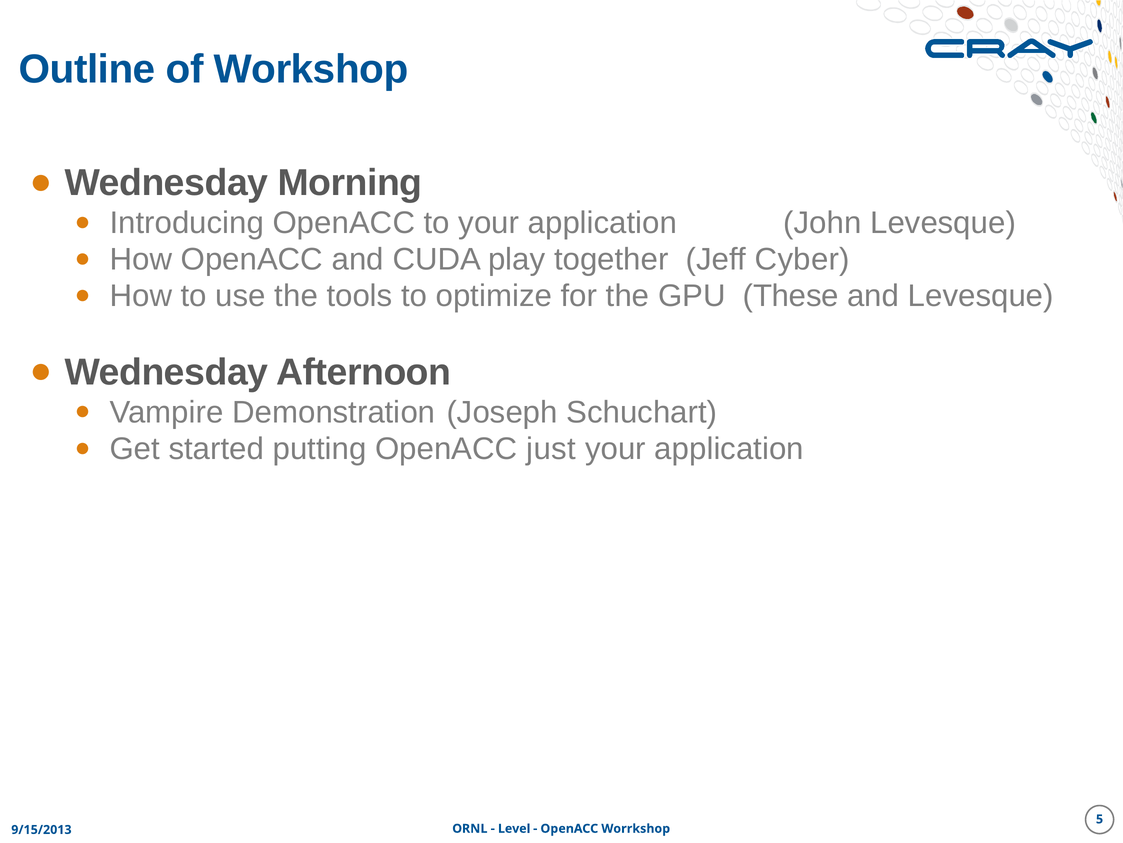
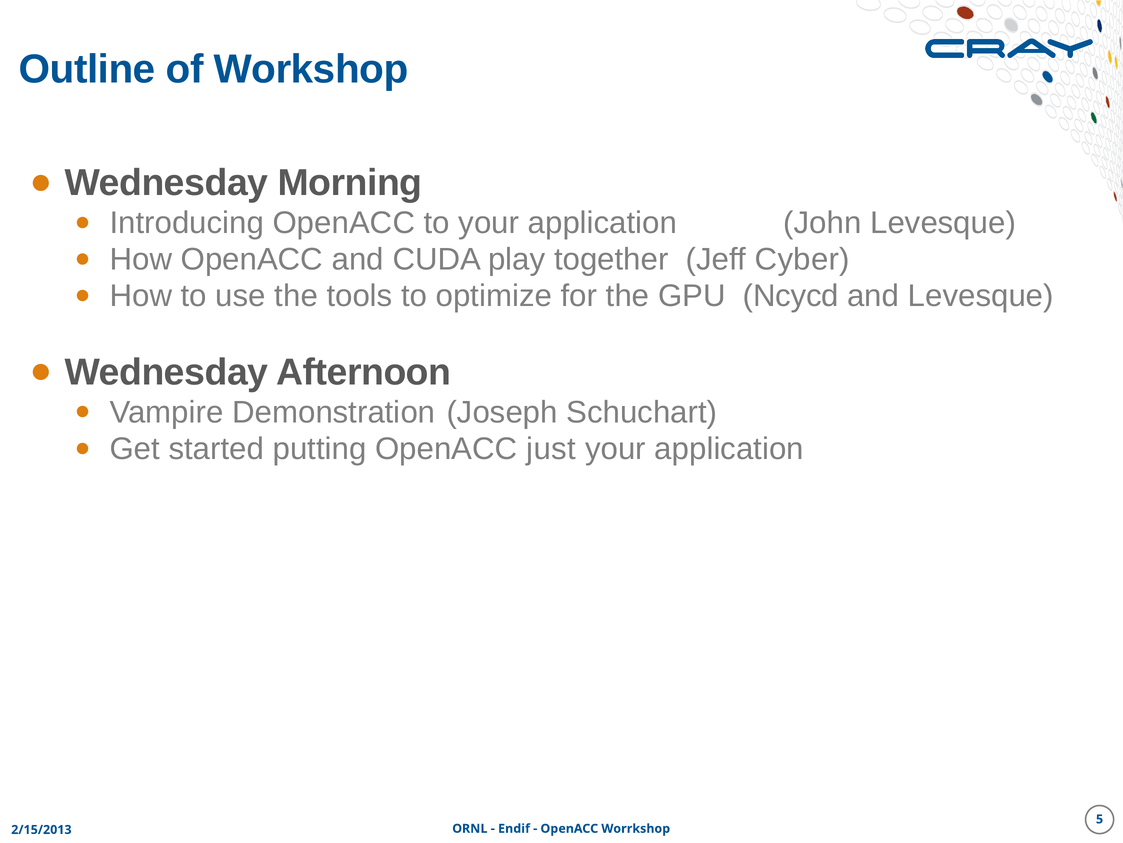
These: These -> Ncycd
Level: Level -> Endif
9/15/2013: 9/15/2013 -> 2/15/2013
